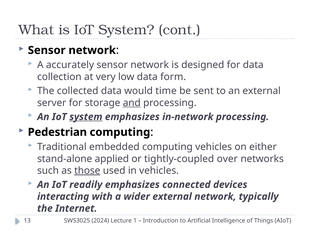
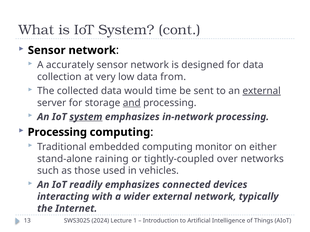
form: form -> from
external at (262, 91) underline: none -> present
Pedestrian at (57, 132): Pedestrian -> Processing
computing vehicles: vehicles -> monitor
applied: applied -> raining
those underline: present -> none
